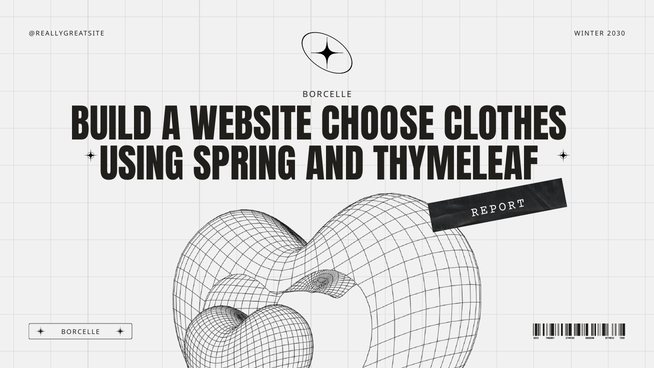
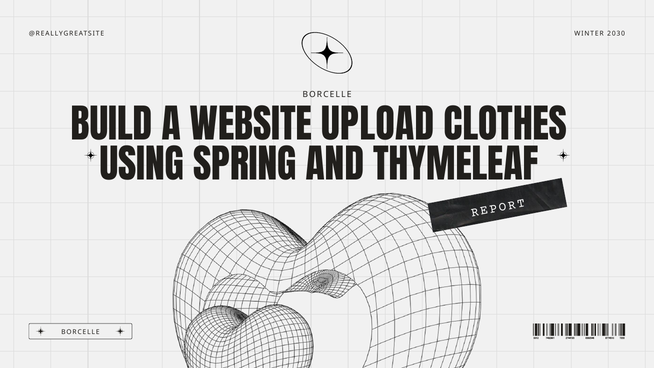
CHOOSE: CHOOSE -> UPLOAD
